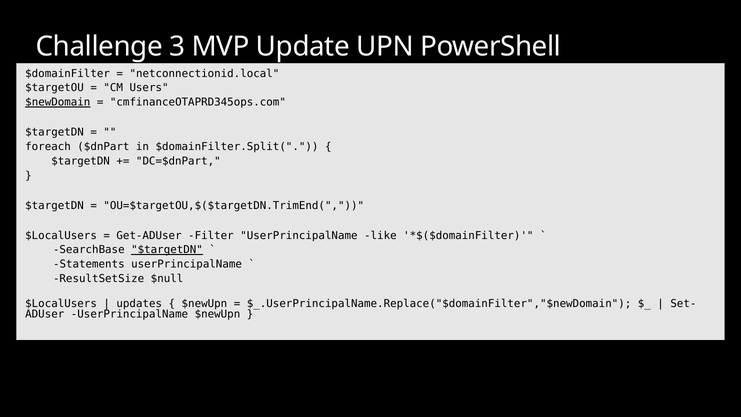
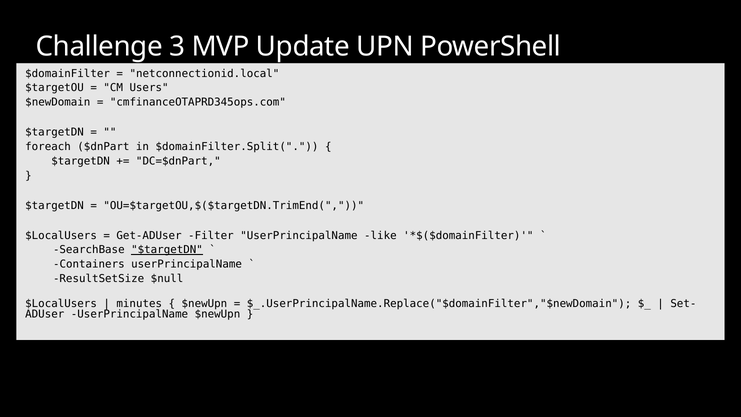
$newDomain underline: present -> none
Statements: Statements -> Containers
updates: updates -> minutes
